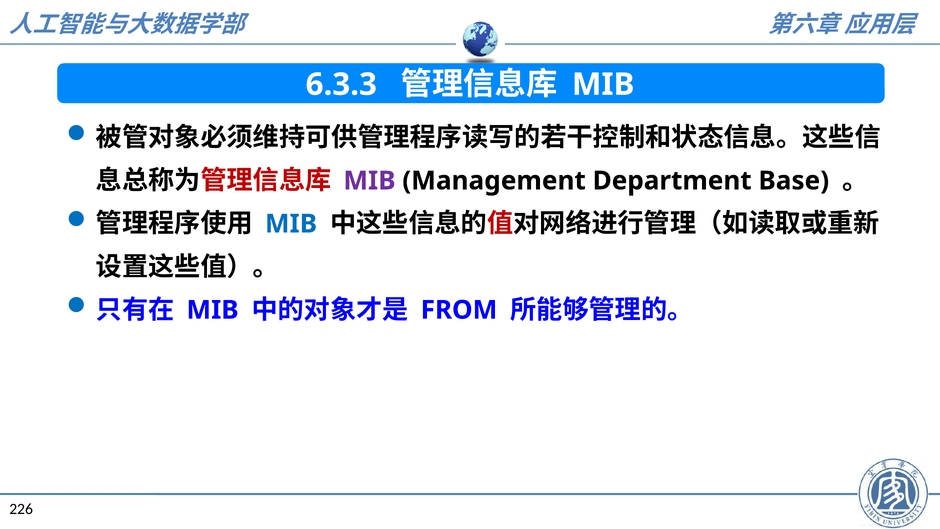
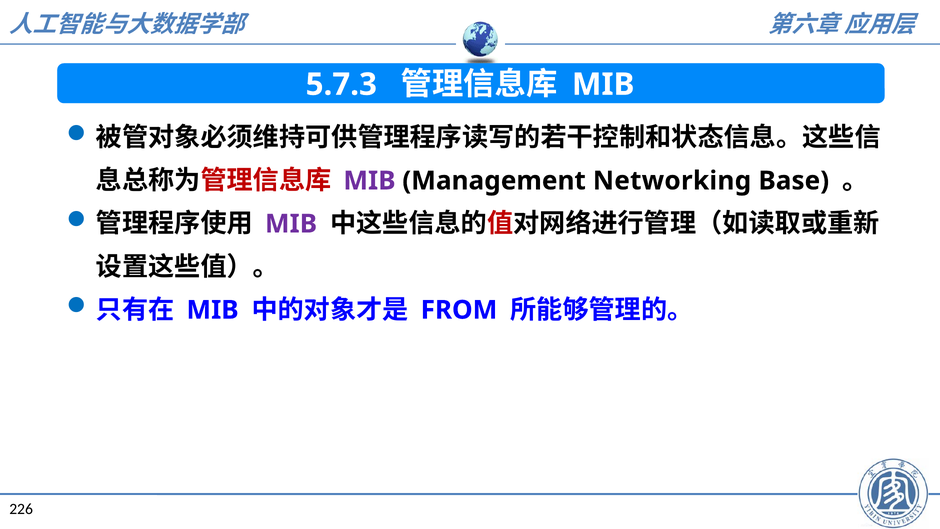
6.3.3: 6.3.3 -> 5.7.3
Department: Department -> Networking
MIB at (291, 224) colour: blue -> purple
